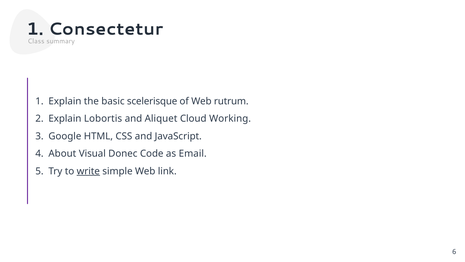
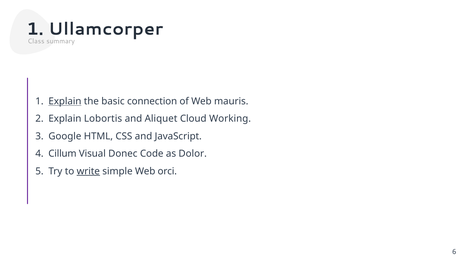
Consectetur: Consectetur -> Ullamcorper
Explain at (65, 101) underline: none -> present
scelerisque: scelerisque -> connection
rutrum: rutrum -> mauris
About: About -> Cillum
Email: Email -> Dolor
link: link -> orci
